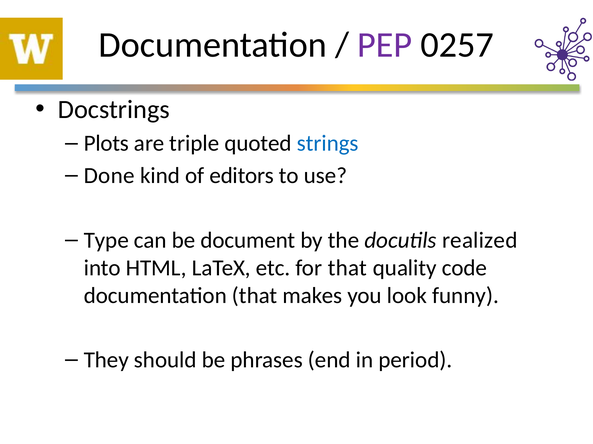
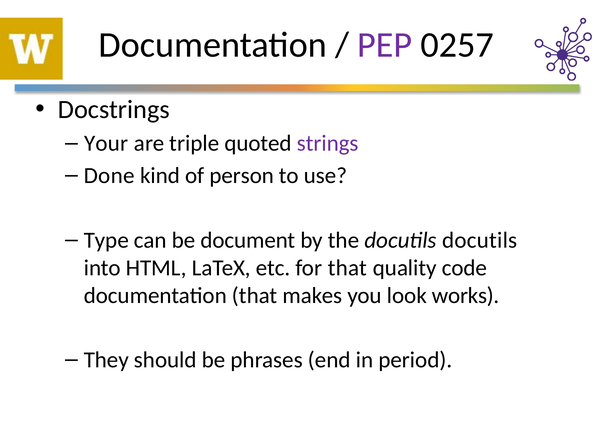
Plots: Plots -> Your
strings colour: blue -> purple
editors: editors -> person
docutils realized: realized -> docutils
funny: funny -> works
